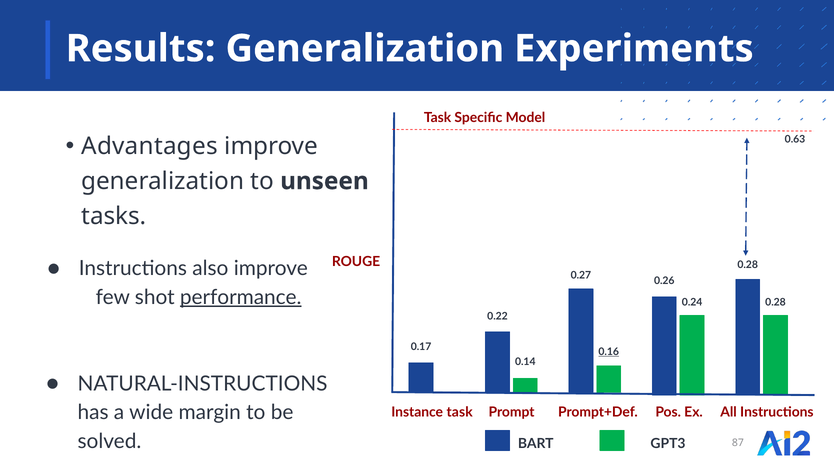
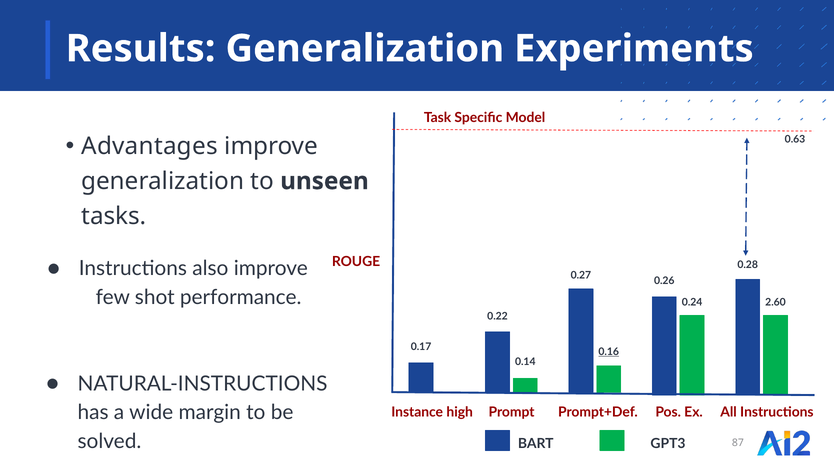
performance underline: present -> none
0.28 at (776, 302): 0.28 -> 2.60
Instance task: task -> high
